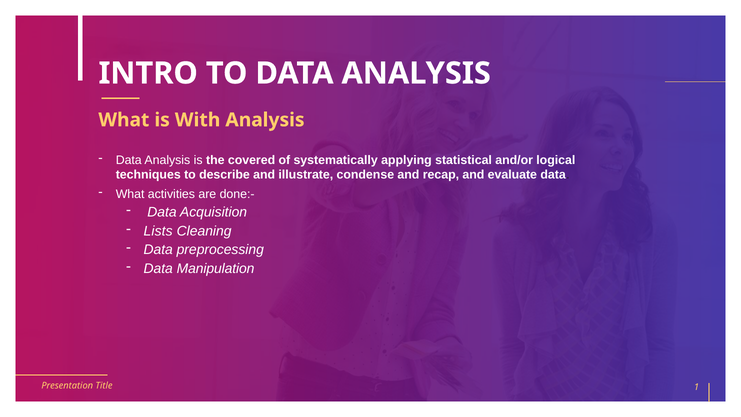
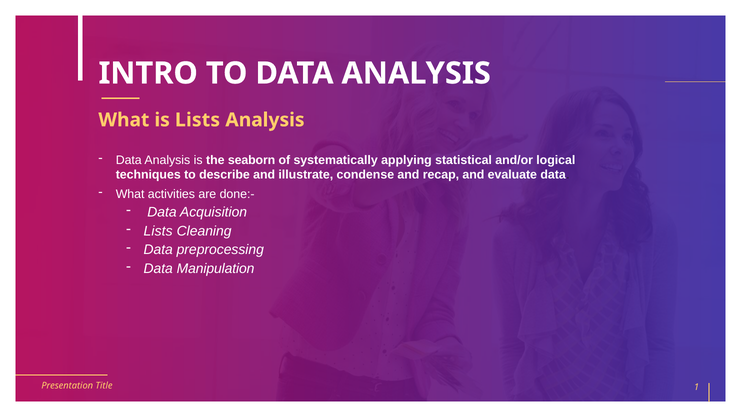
is With: With -> Lists
covered: covered -> seaborn
